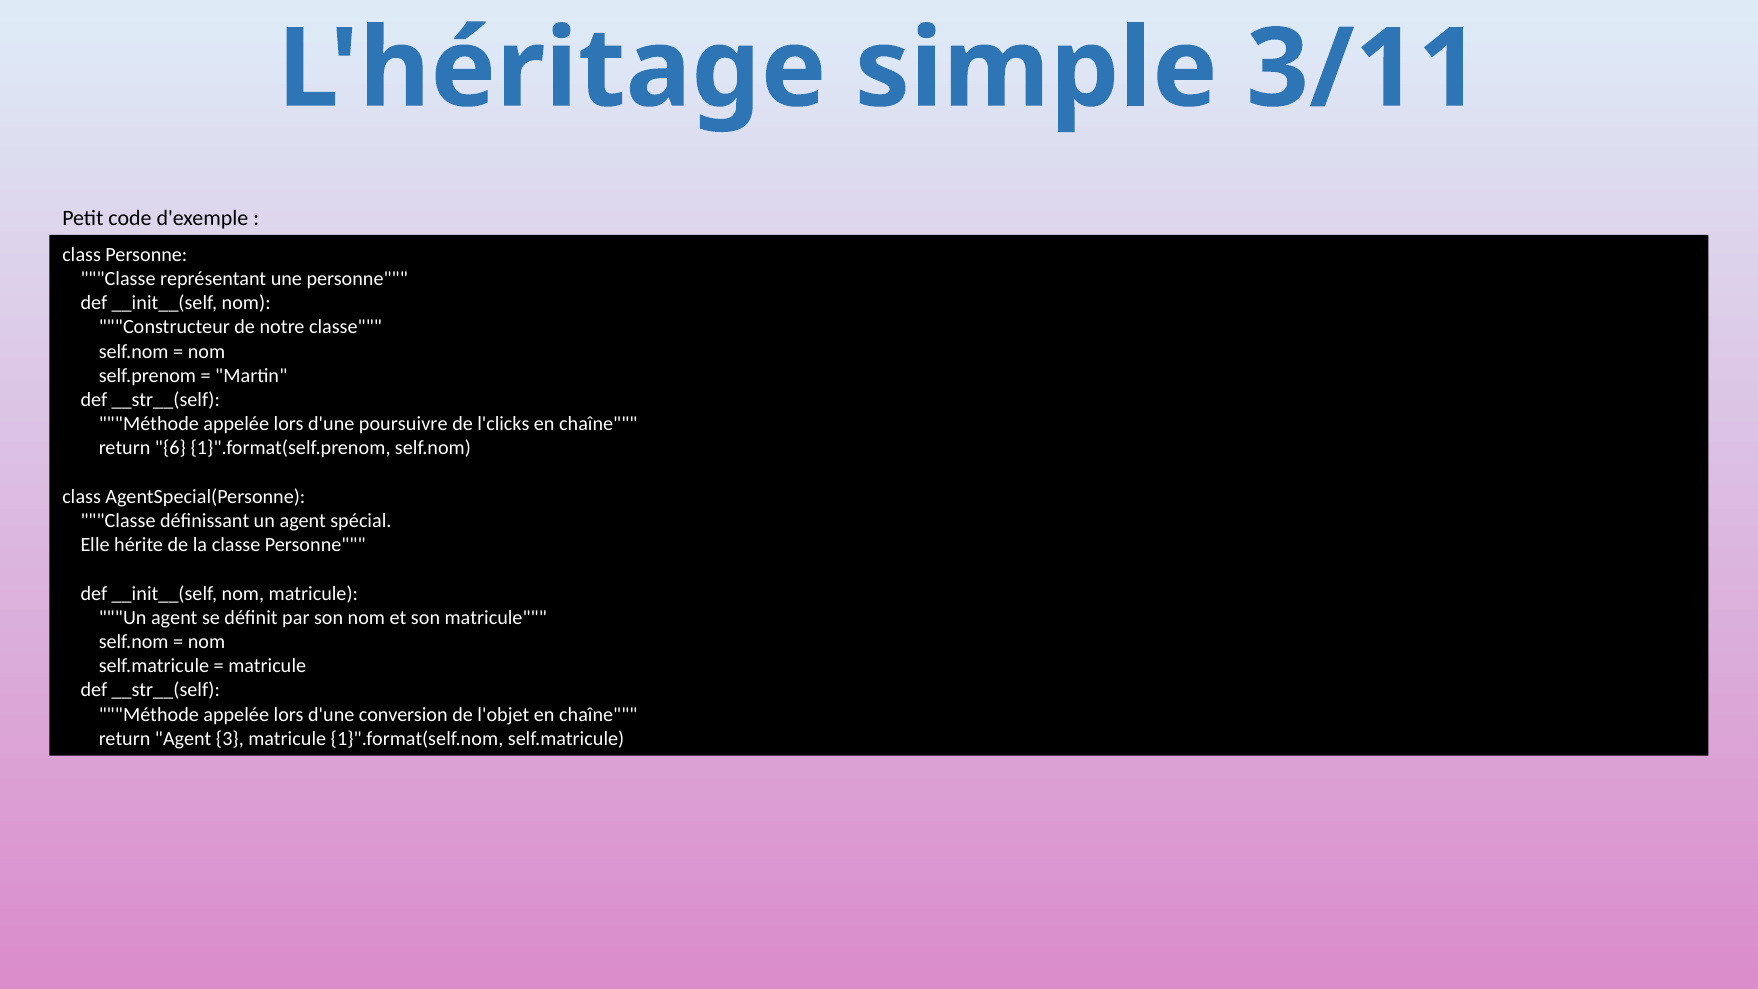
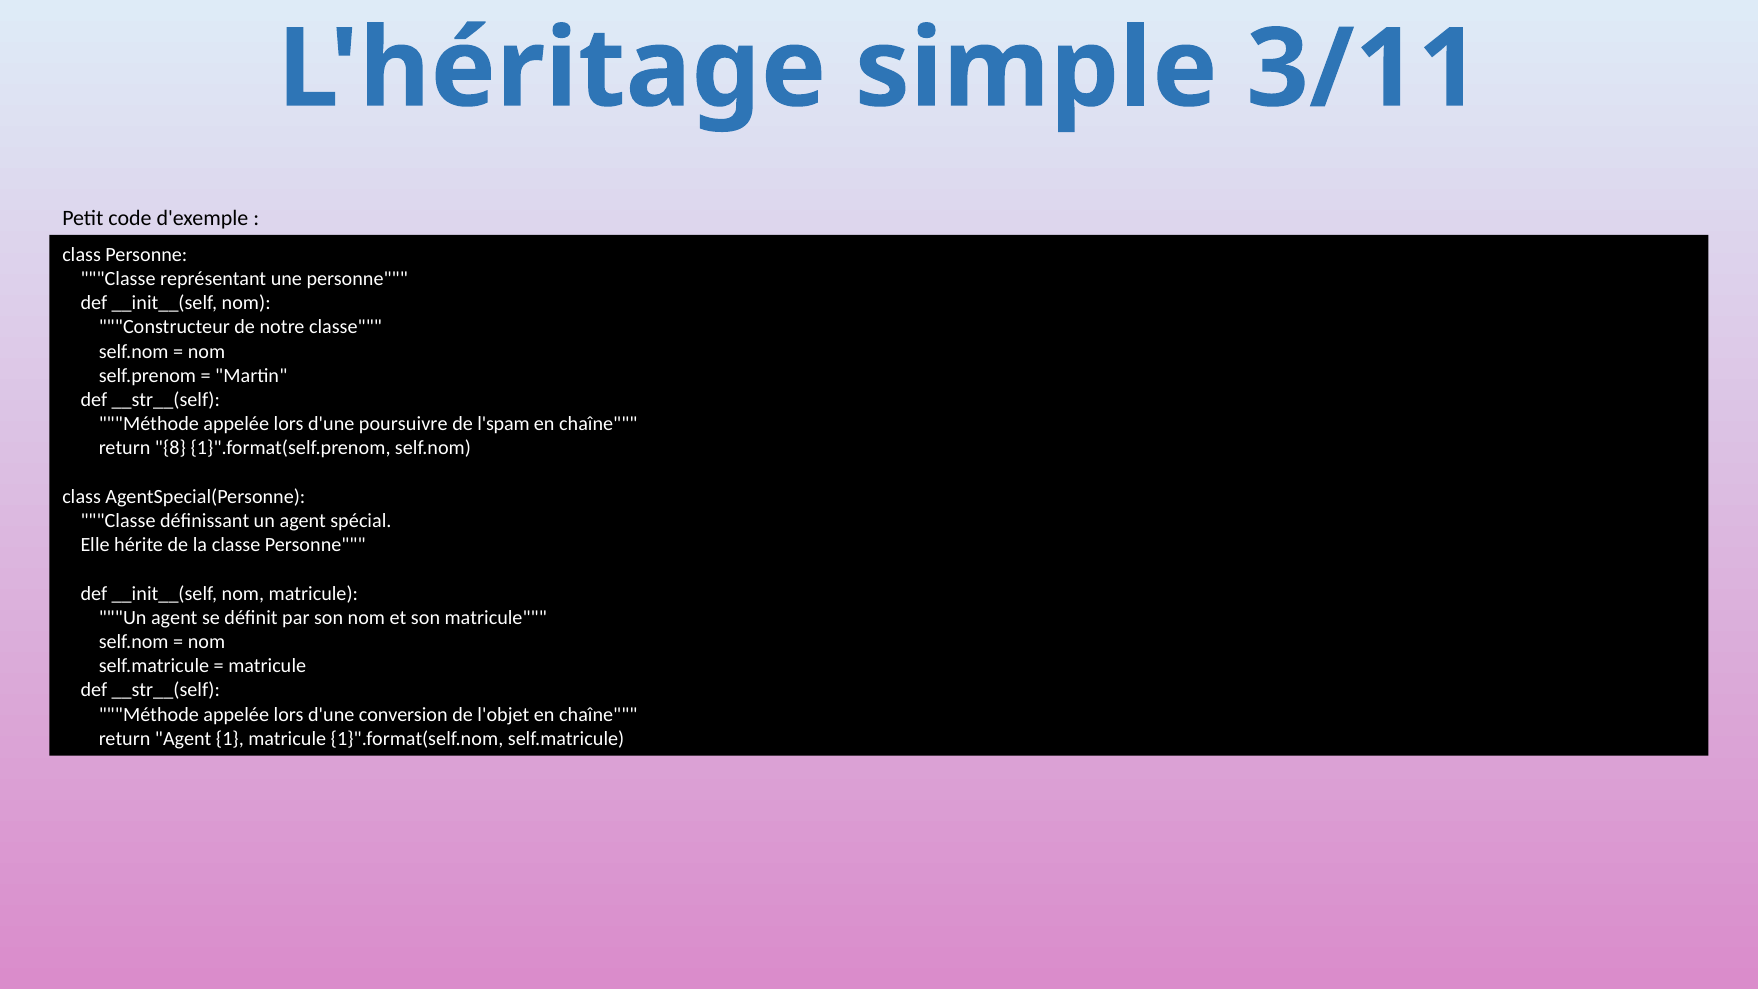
l'clicks: l'clicks -> l'spam
6: 6 -> 8
3: 3 -> 1
